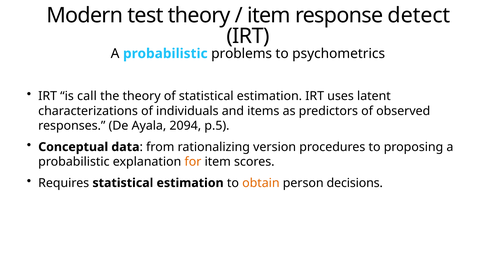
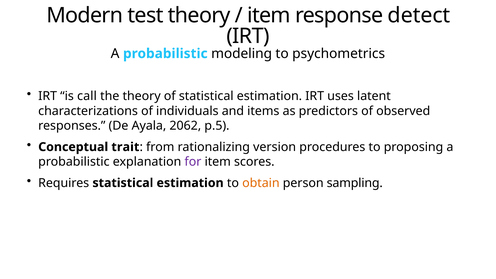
problems: problems -> modeling
2094: 2094 -> 2062
data: data -> trait
for colour: orange -> purple
decisions: decisions -> sampling
